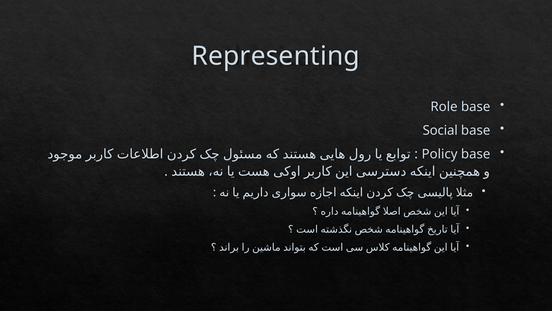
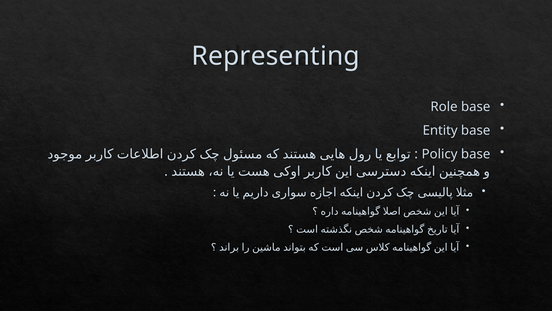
Social: Social -> Entity
